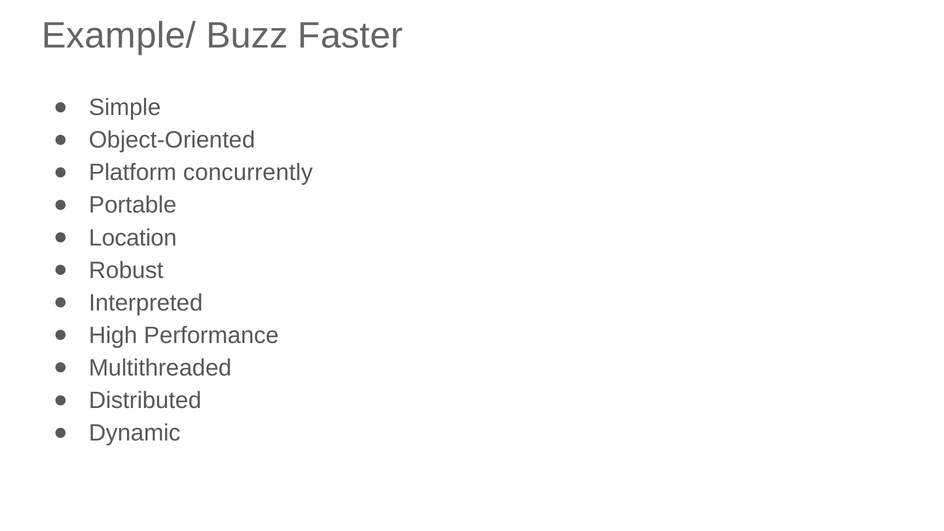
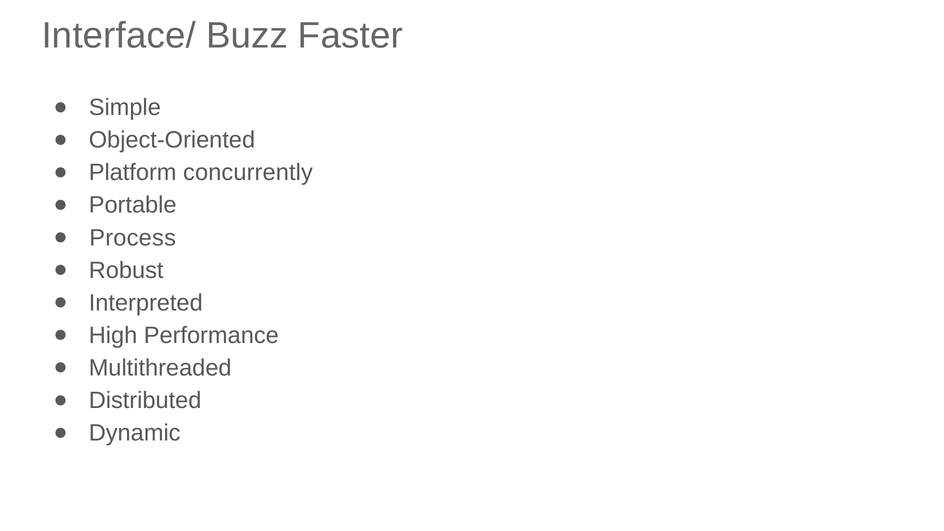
Example/: Example/ -> Interface/
Location: Location -> Process
